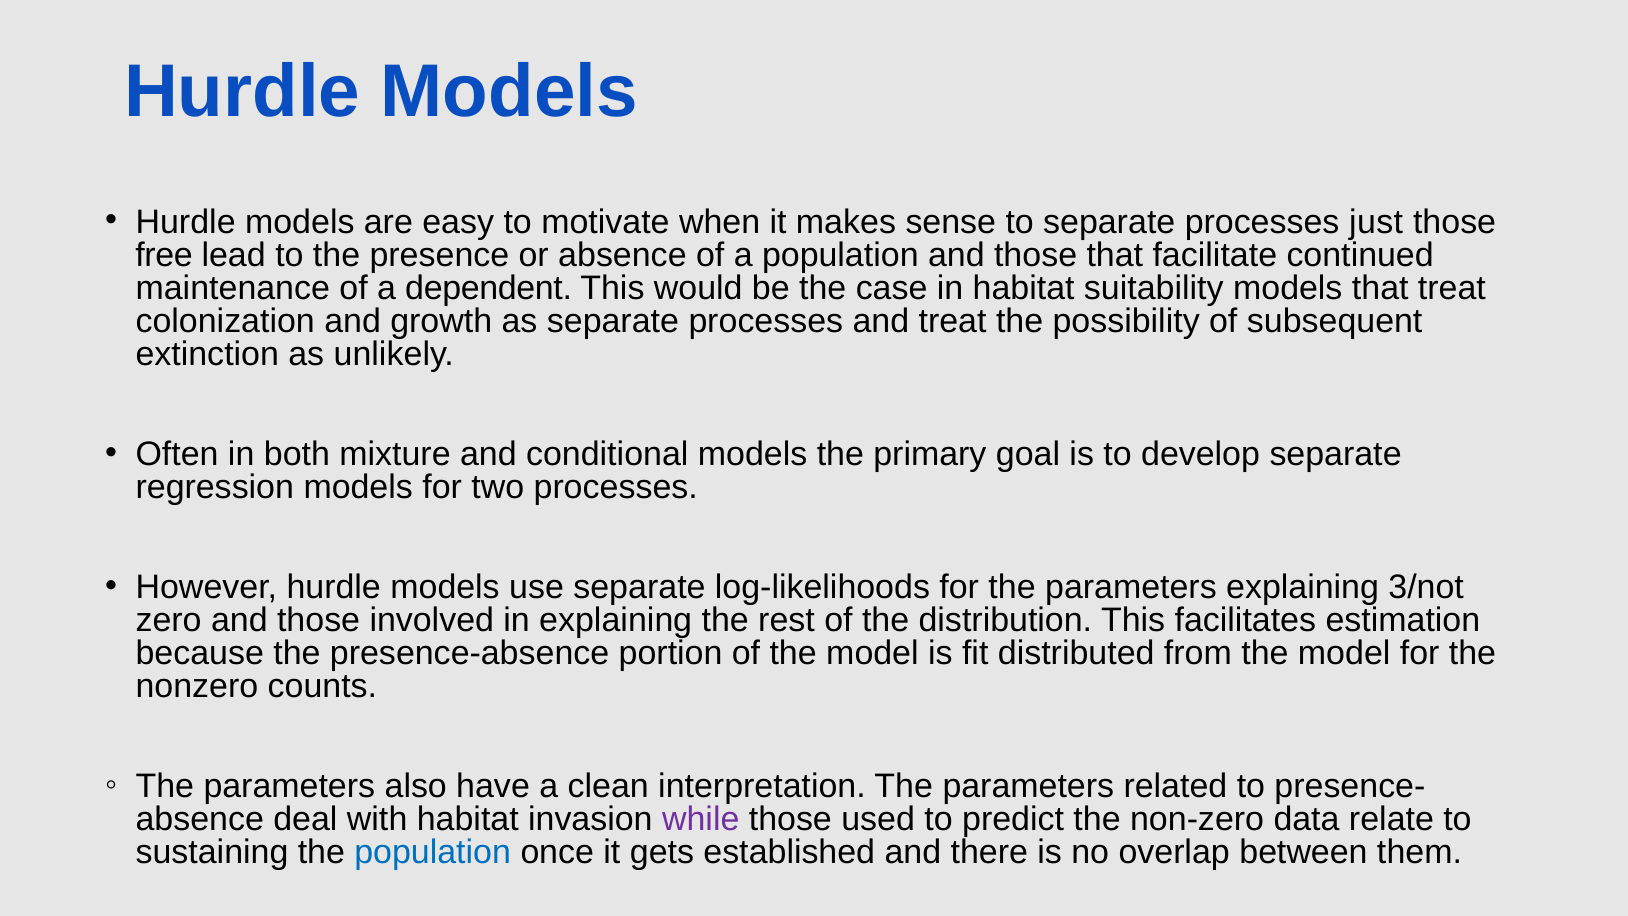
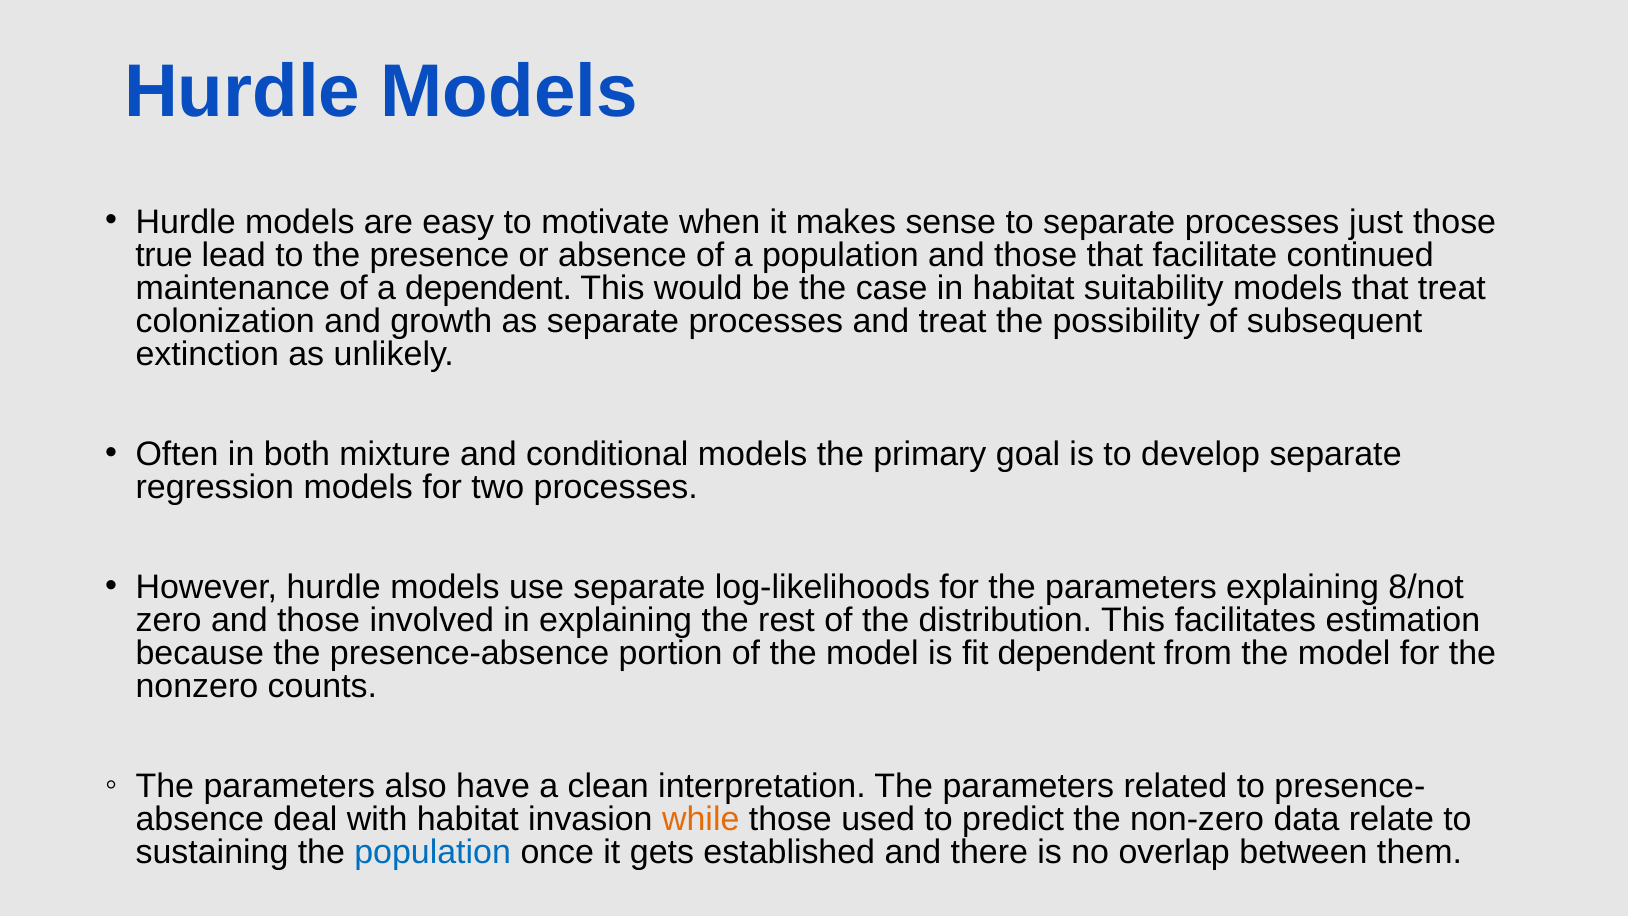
free: free -> true
3/not: 3/not -> 8/not
fit distributed: distributed -> dependent
while colour: purple -> orange
